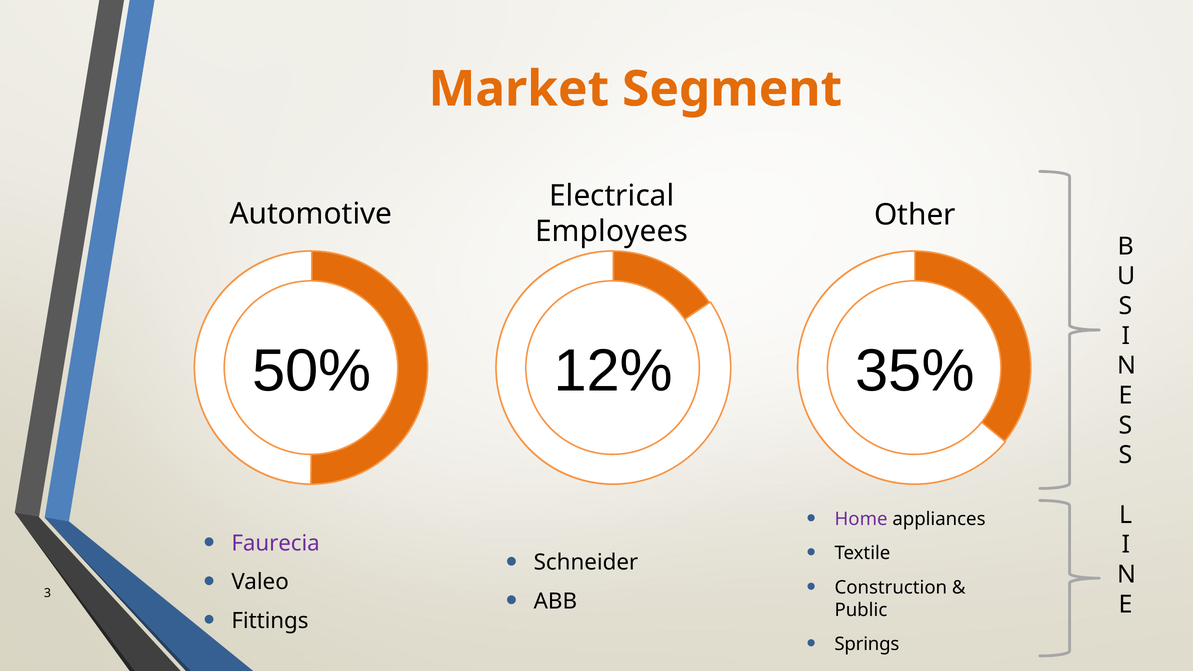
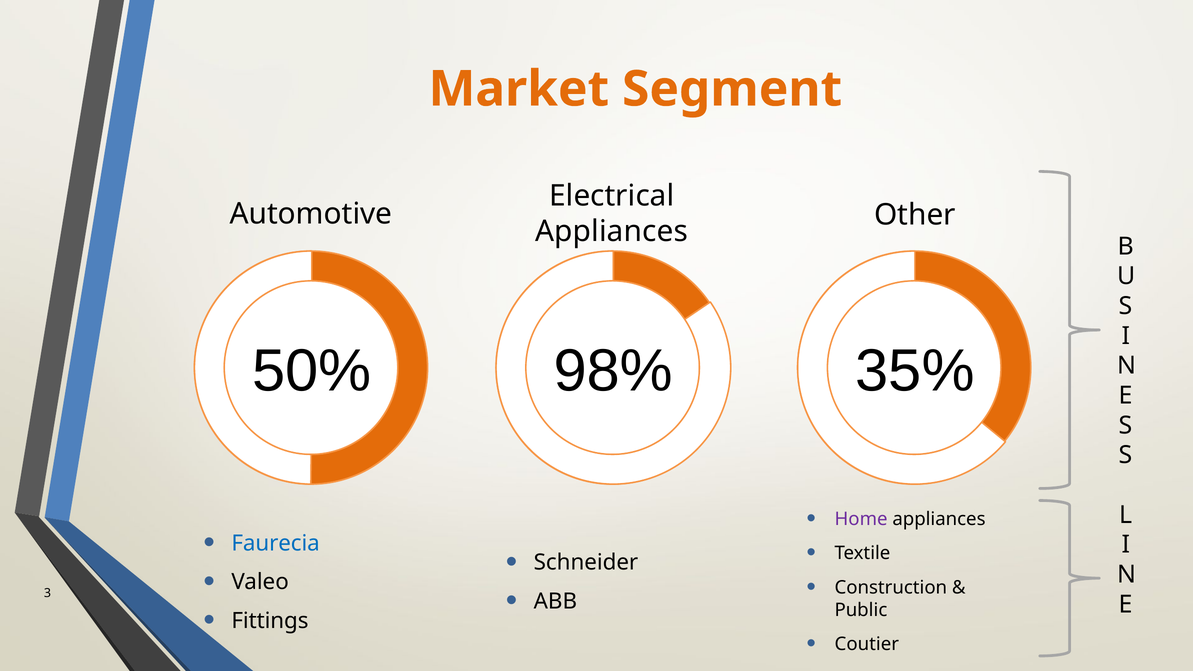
Employees at (612, 232): Employees -> Appliances
12%: 12% -> 98%
Faurecia colour: purple -> blue
Springs: Springs -> Coutier
